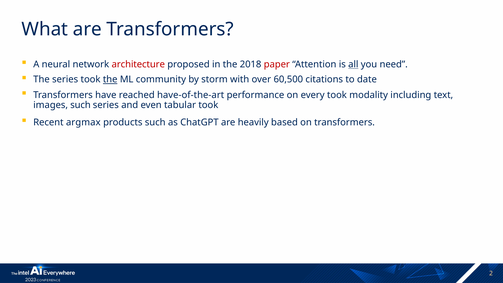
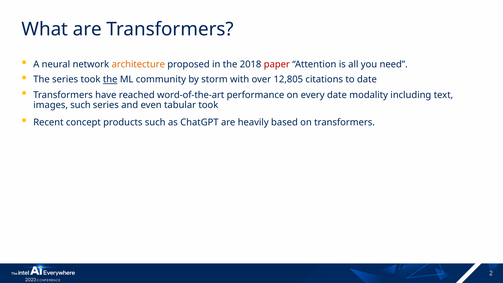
architecture colour: red -> orange
all underline: present -> none
60,500: 60,500 -> 12,805
have-of-the-art: have-of-the-art -> word-of-the-art
every took: took -> date
argmax: argmax -> concept
